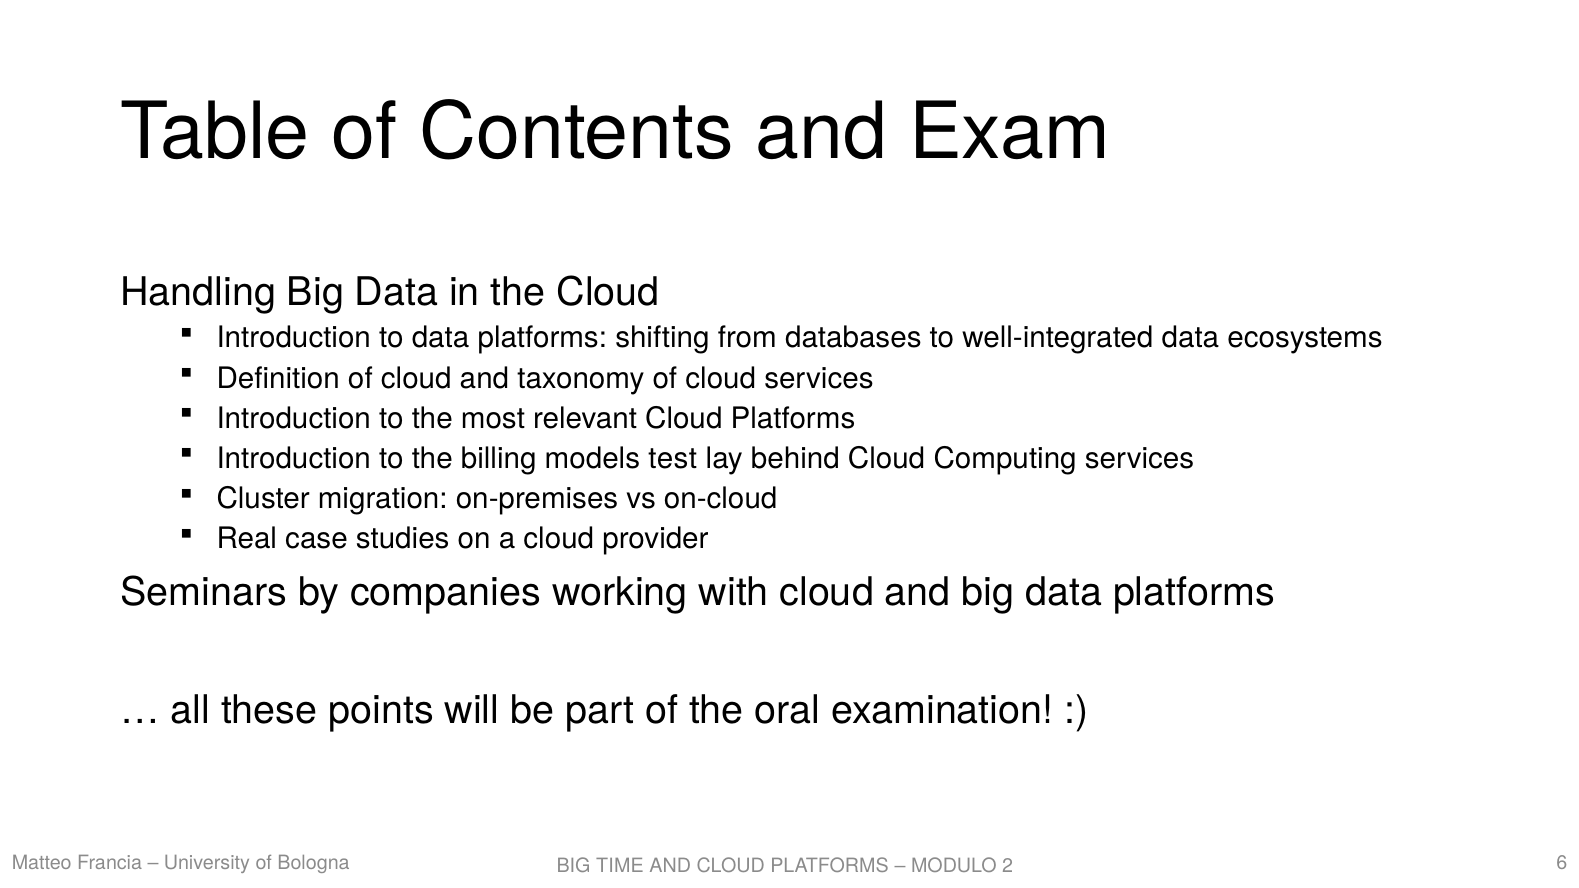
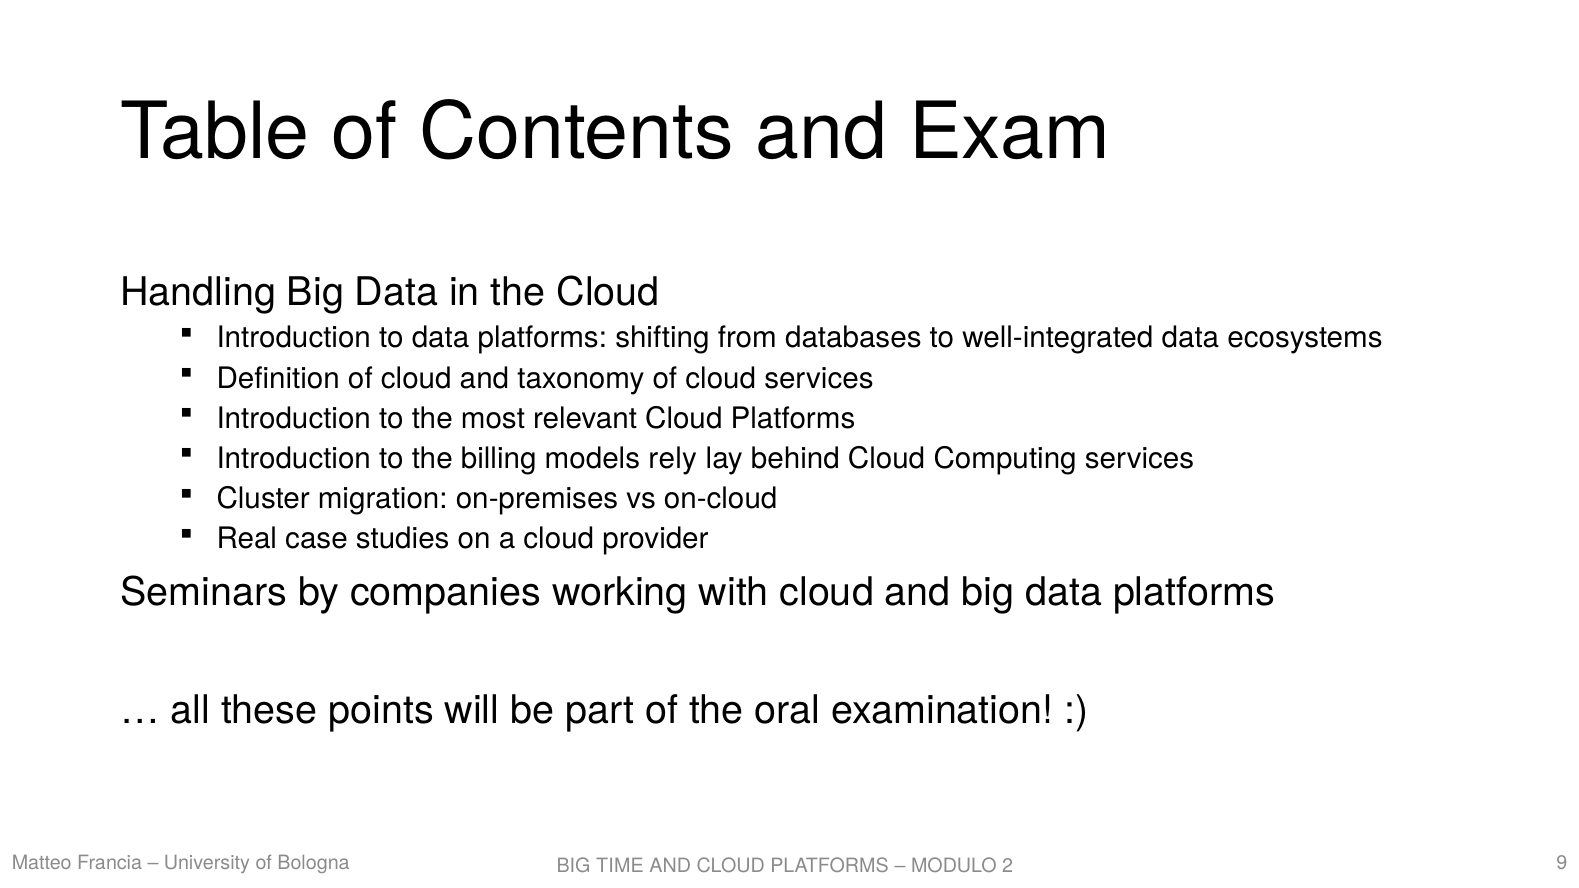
test: test -> rely
6: 6 -> 9
